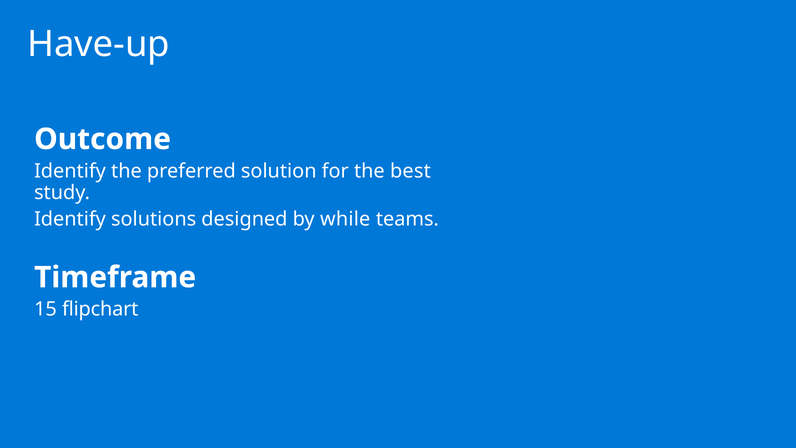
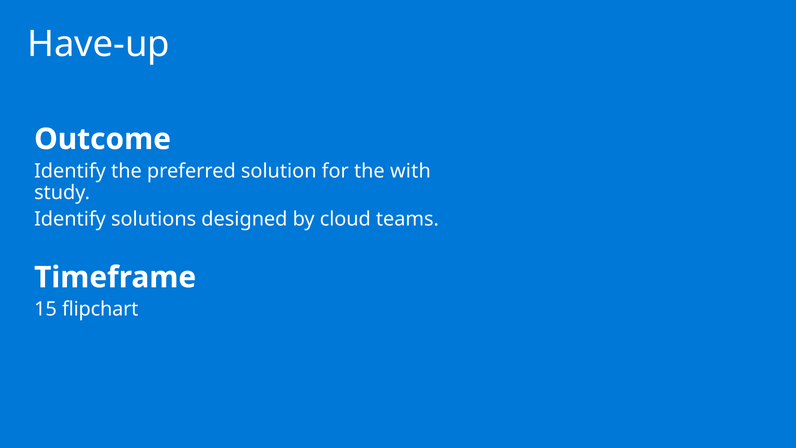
best: best -> with
while: while -> cloud
